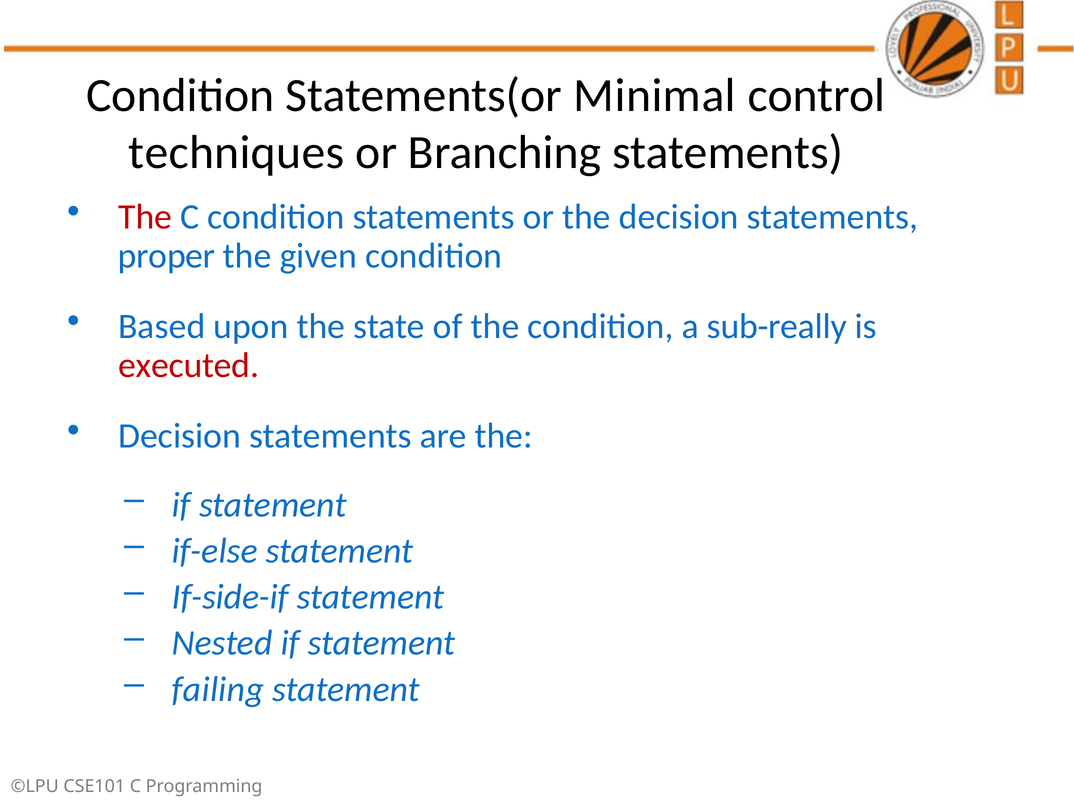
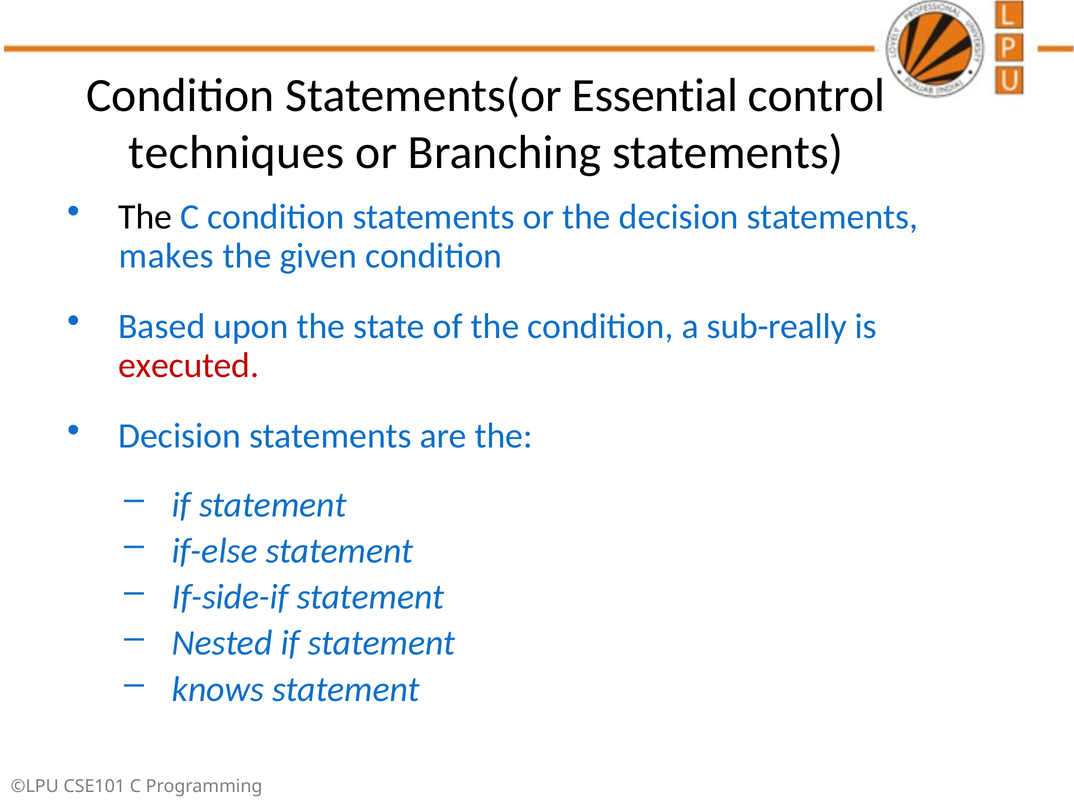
Minimal: Minimal -> Essential
The at (145, 217) colour: red -> black
proper: proper -> makes
failing: failing -> knows
